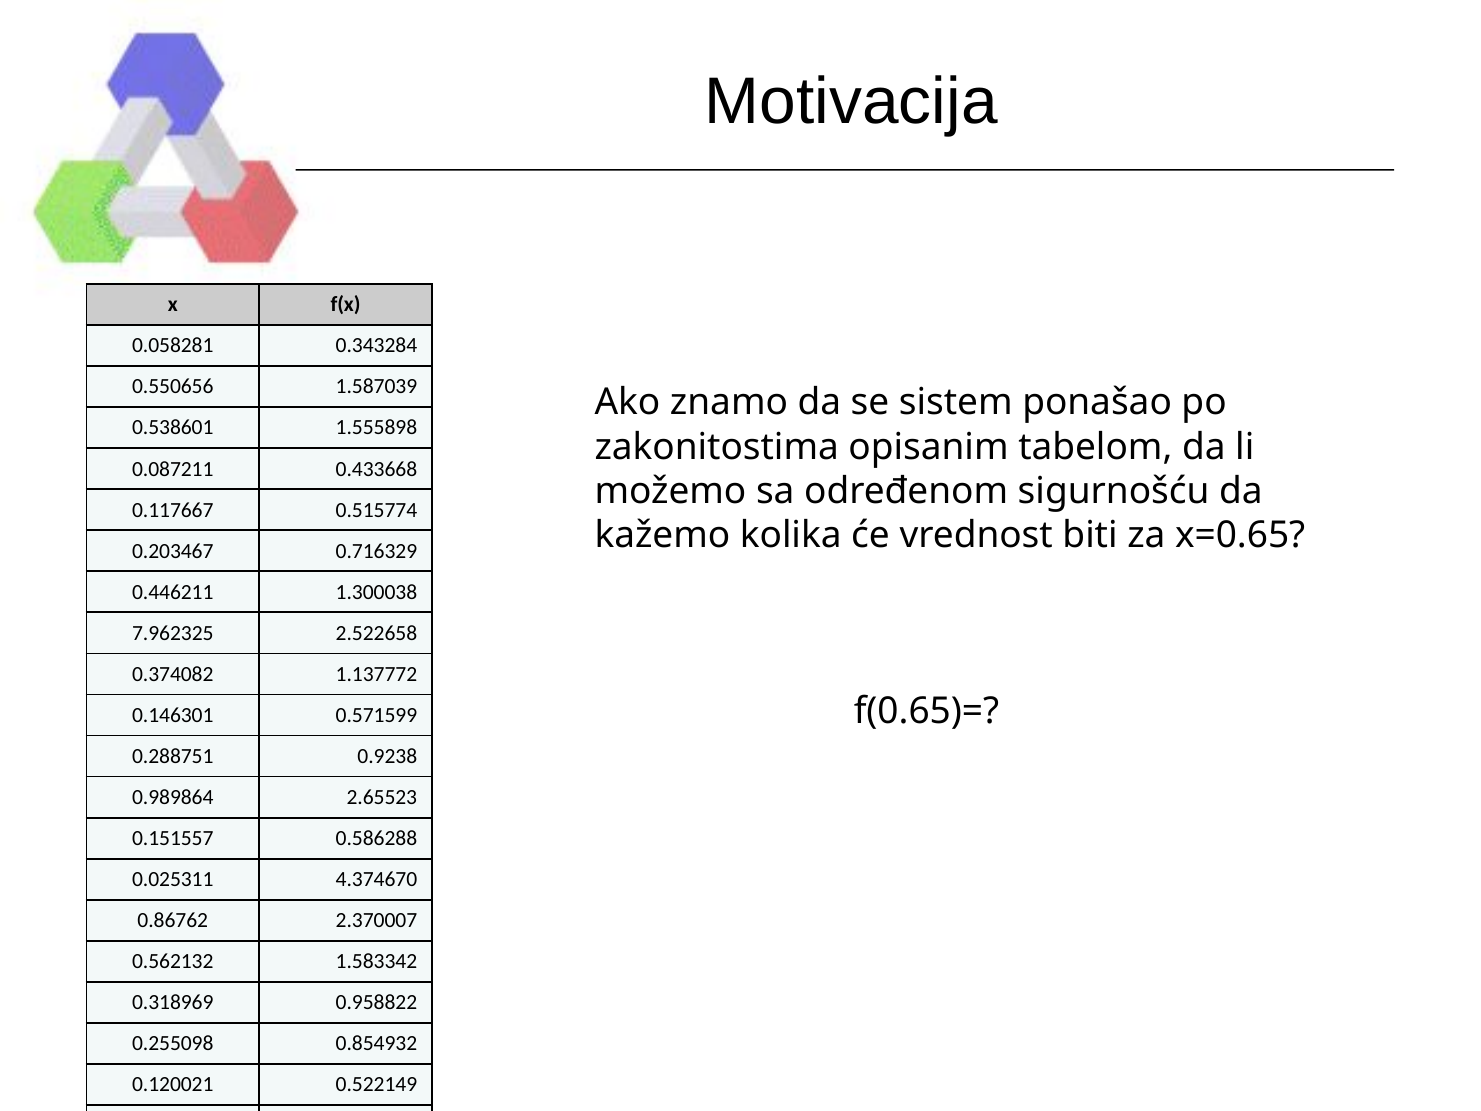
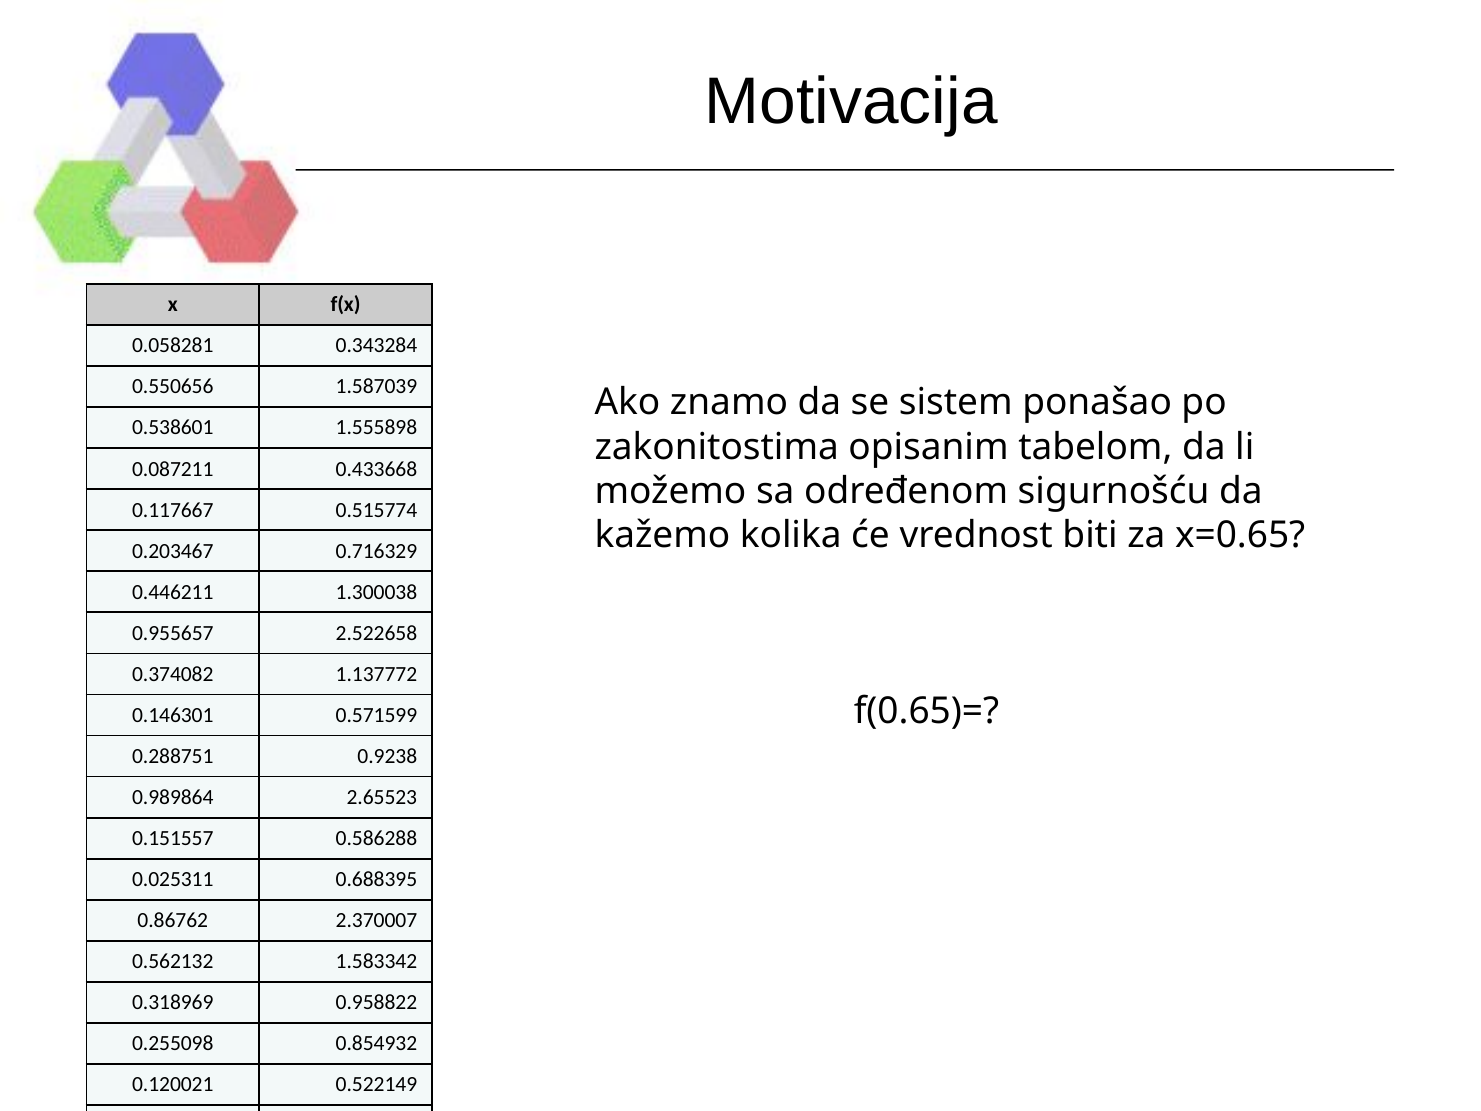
7.962325: 7.962325 -> 0.955657
4.374670: 4.374670 -> 0.688395
